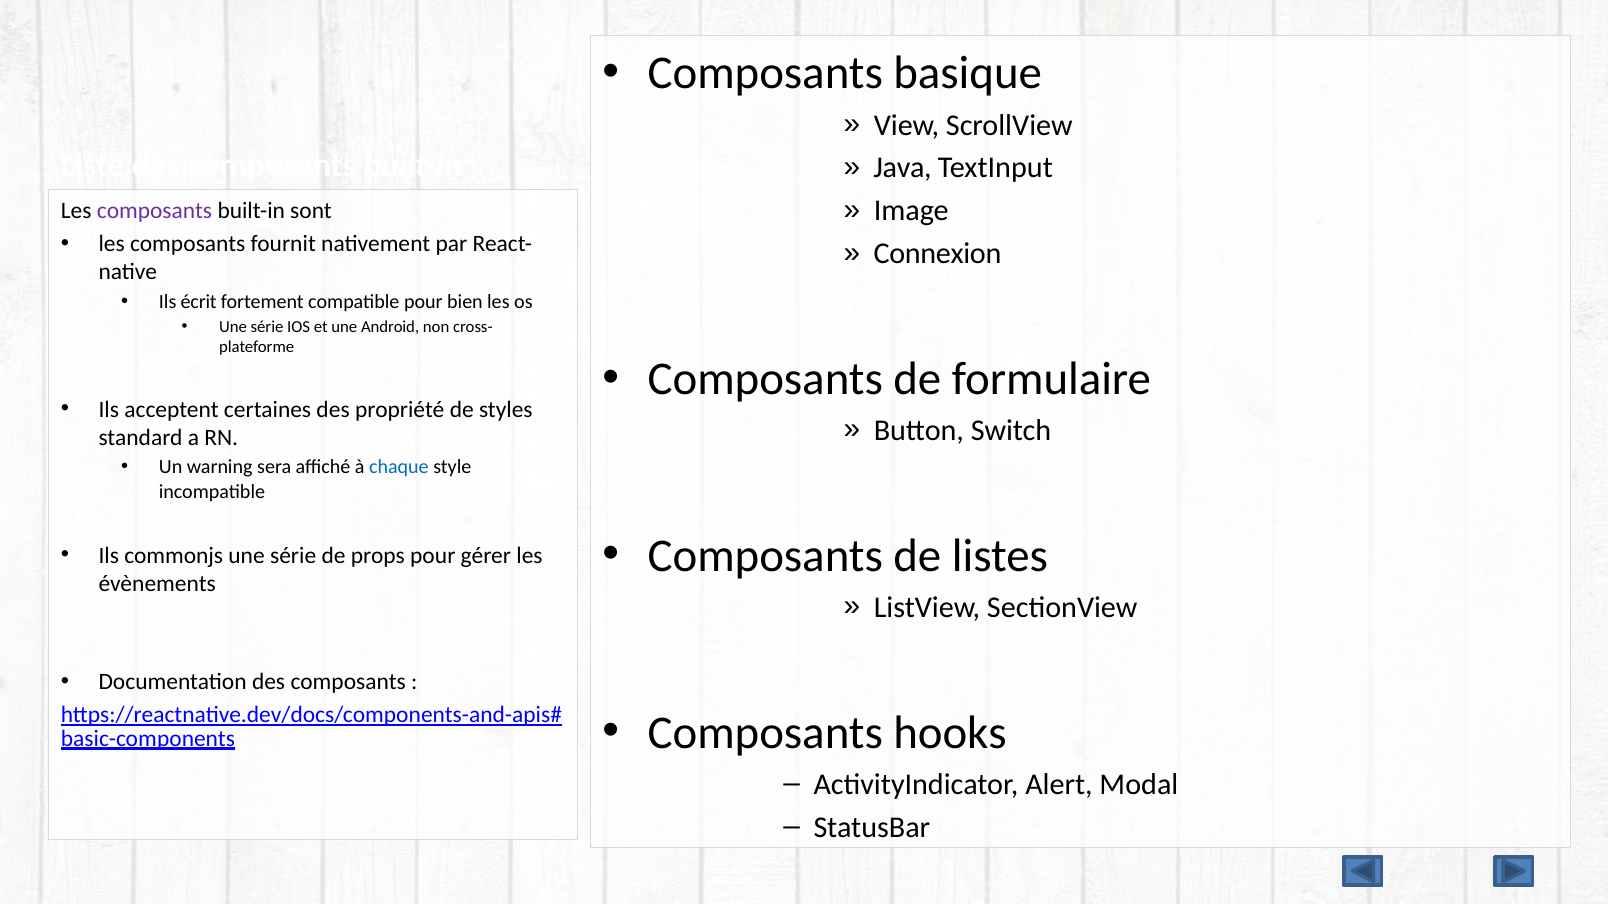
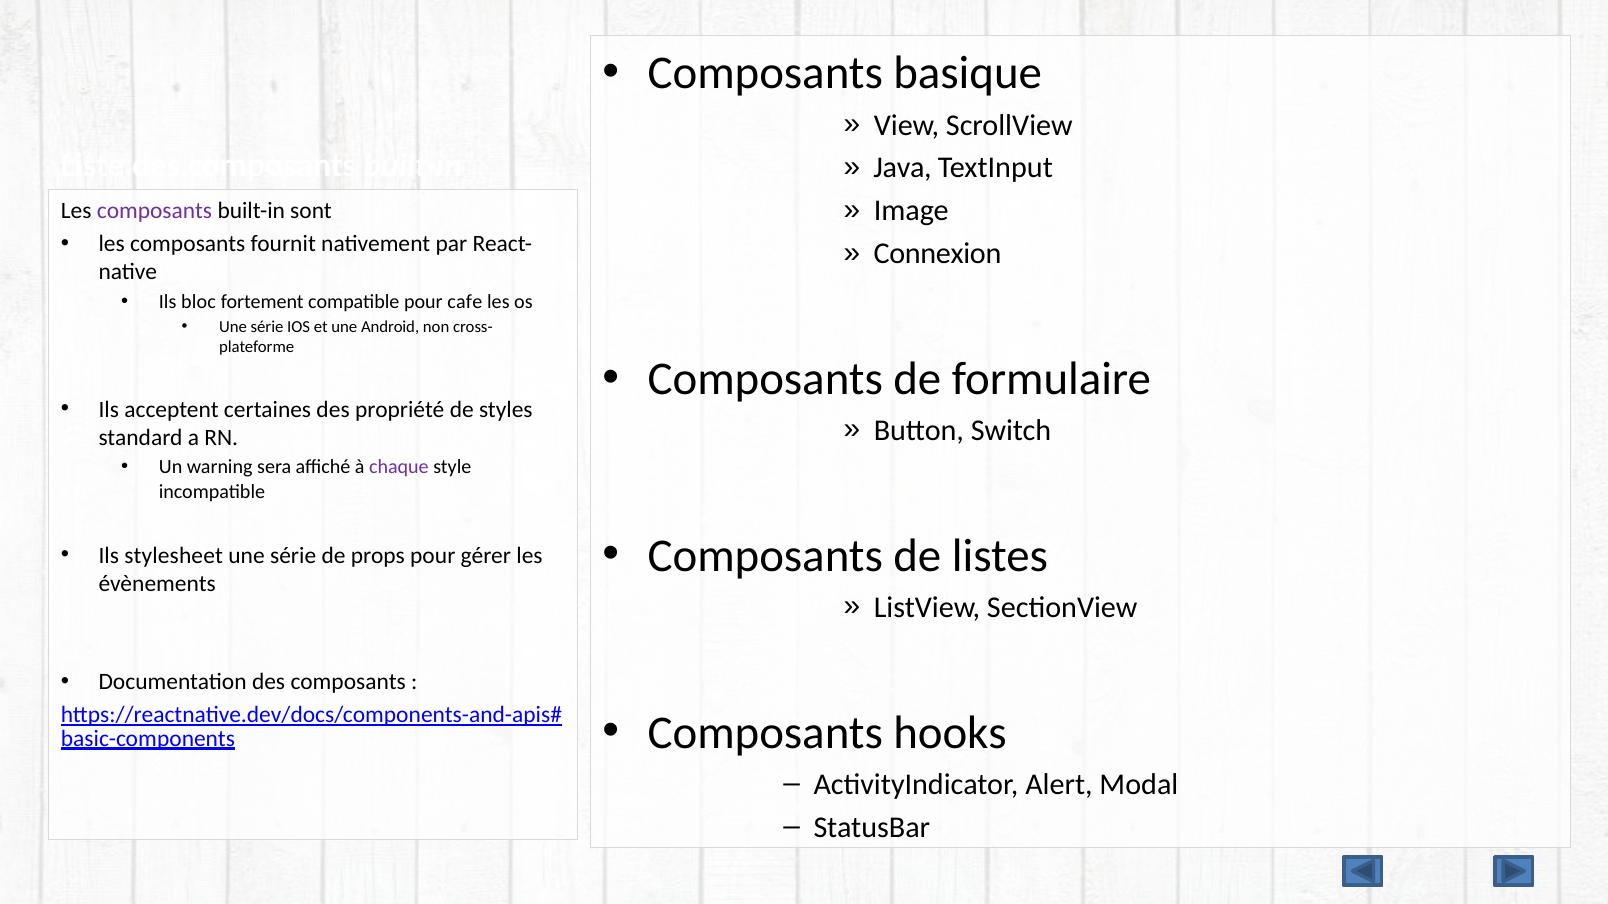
écrit: écrit -> bloc
bien: bien -> cafe
chaque colour: blue -> purple
commonjs: commonjs -> stylesheet
